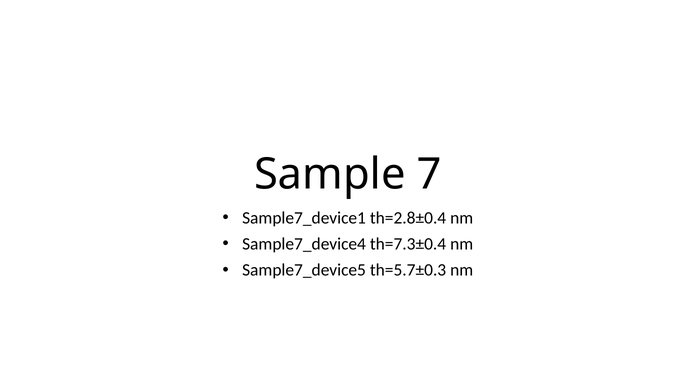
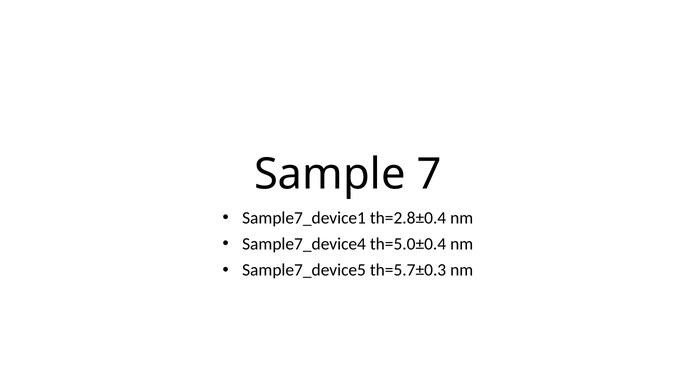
th=7.3±0.4: th=7.3±0.4 -> th=5.0±0.4
